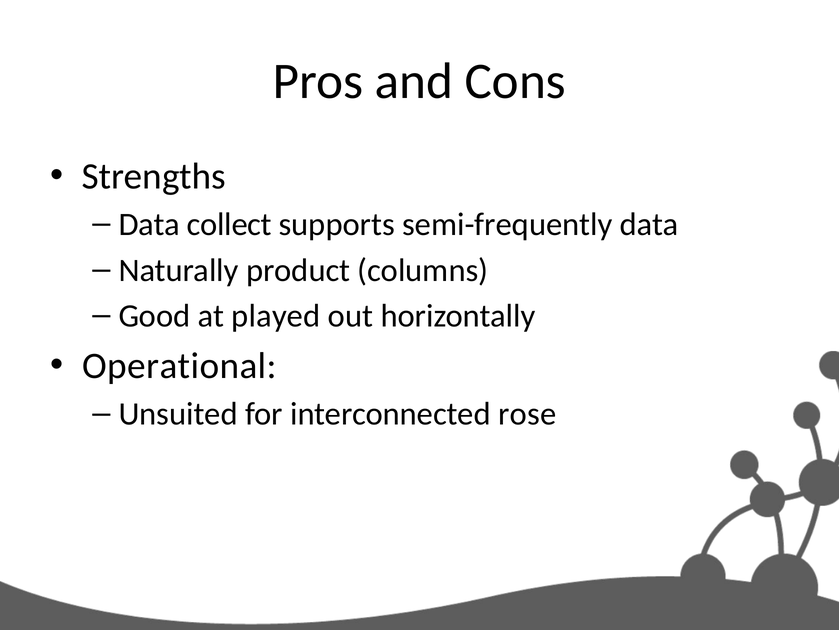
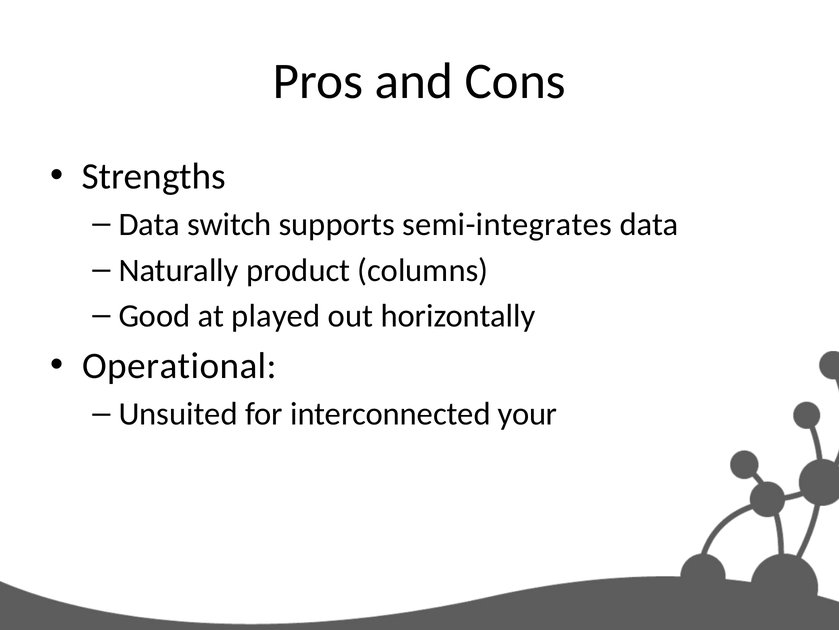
collect: collect -> switch
semi-frequently: semi-frequently -> semi-integrates
rose: rose -> your
